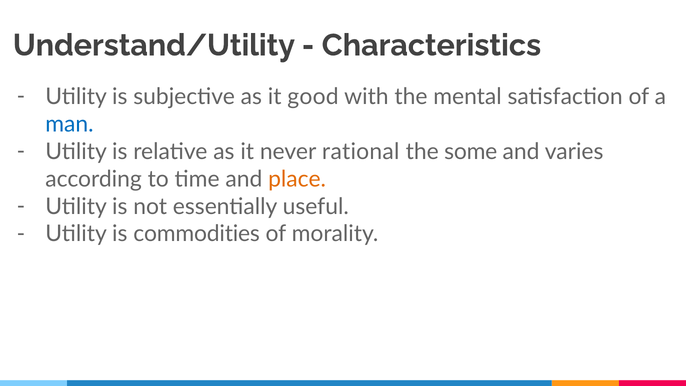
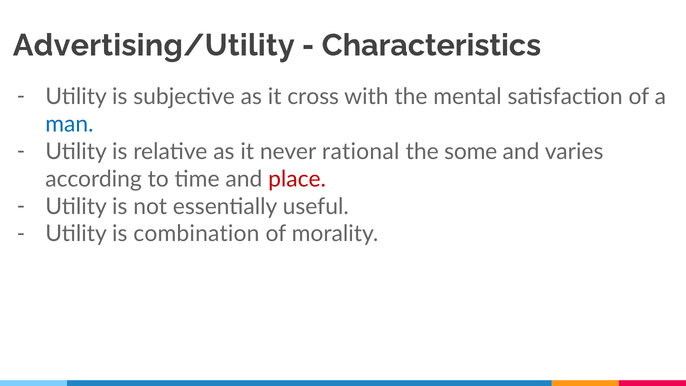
Understand/Utility: Understand/Utility -> Advertising/Utility
good: good -> cross
place colour: orange -> red
commodities: commodities -> combination
